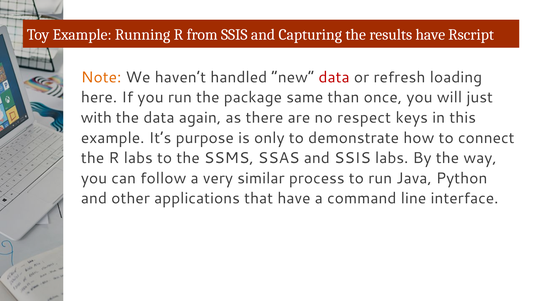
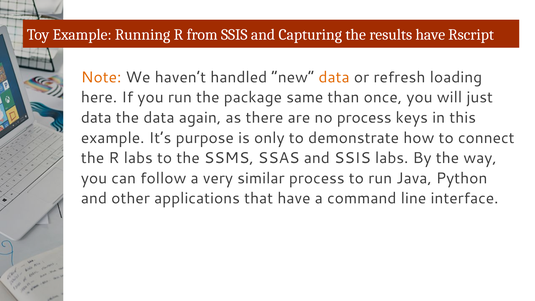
data at (334, 77) colour: red -> orange
with at (96, 118): with -> data
no respect: respect -> process
